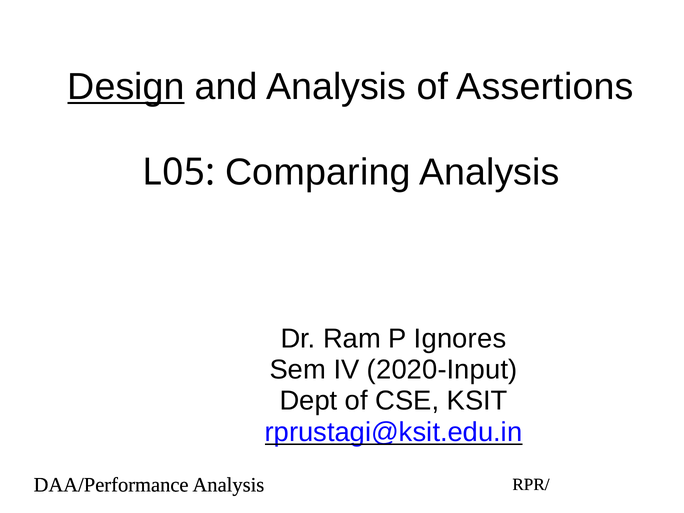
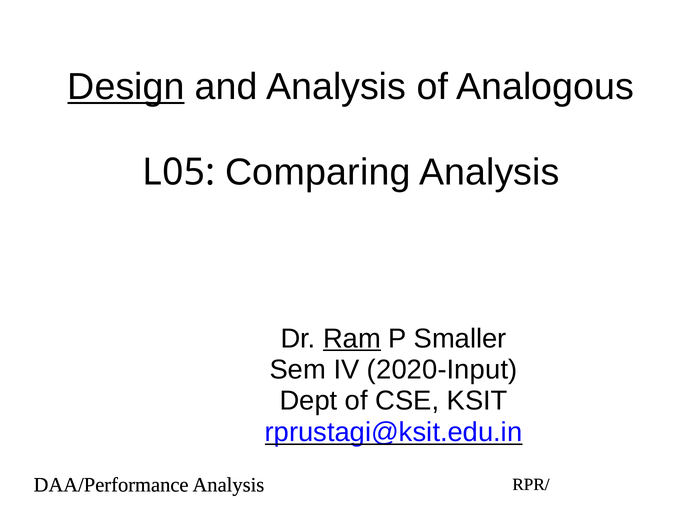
Assertions: Assertions -> Analogous
Ram underline: none -> present
Ignores: Ignores -> Smaller
